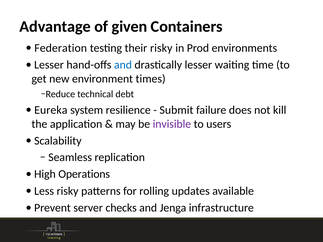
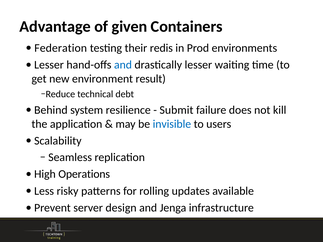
their risky: risky -> redis
times: times -> result
Eureka: Eureka -> Behind
invisible colour: purple -> blue
checks: checks -> design
